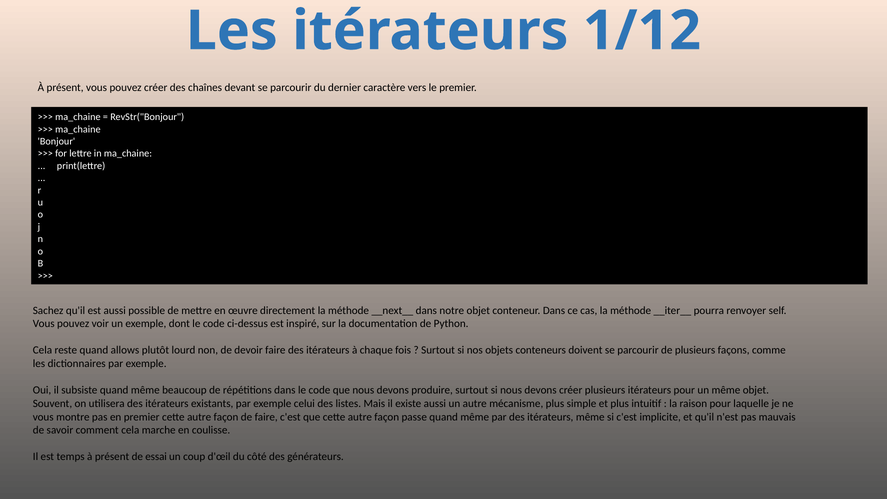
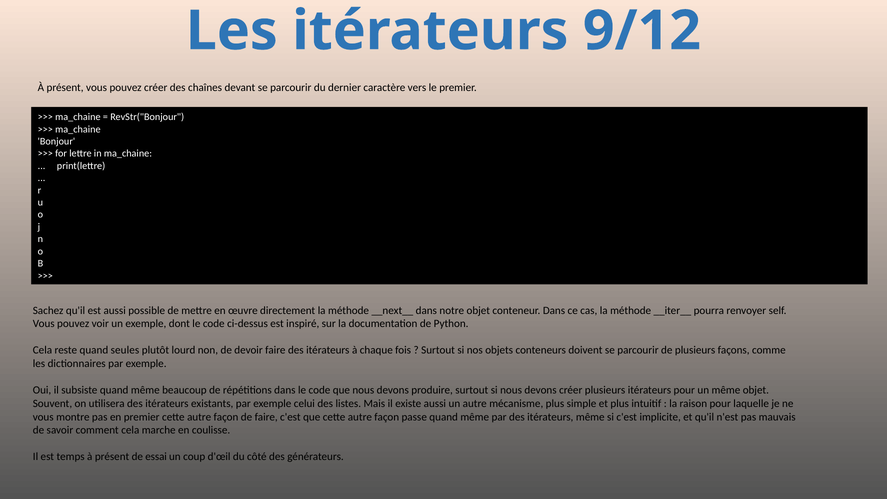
1/12: 1/12 -> 9/12
allows: allows -> seules
